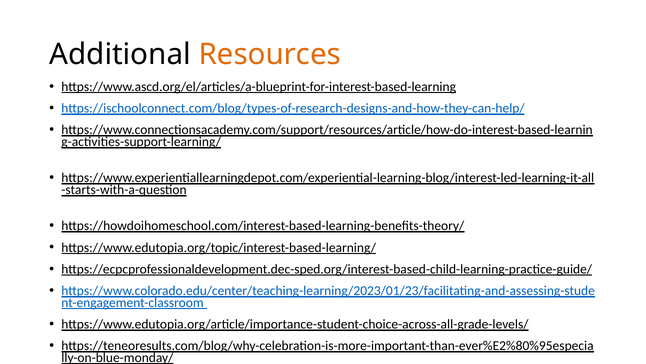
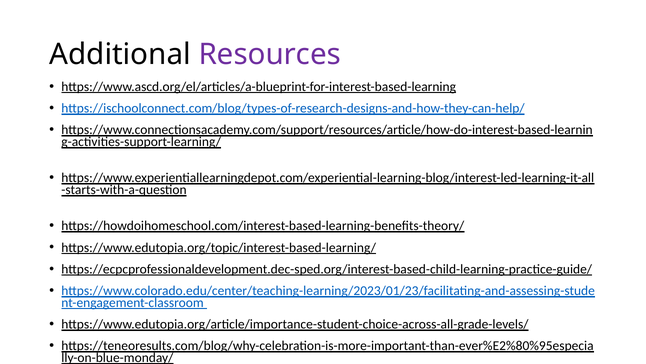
Resources colour: orange -> purple
